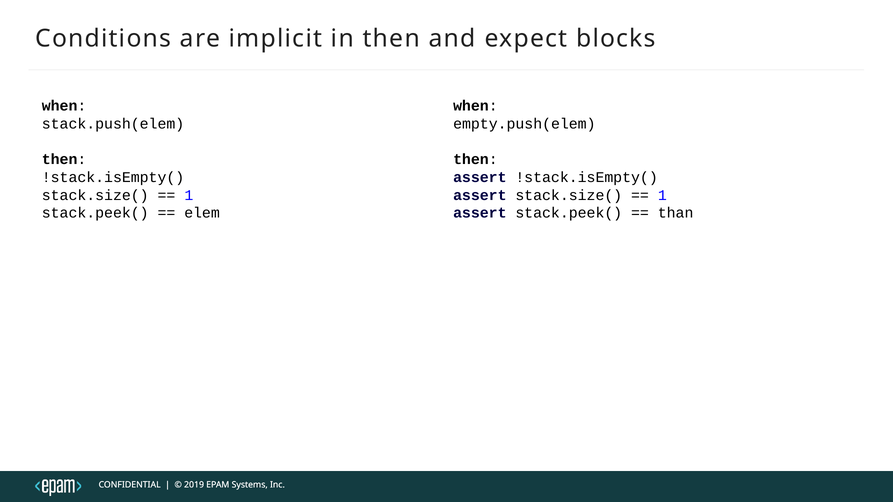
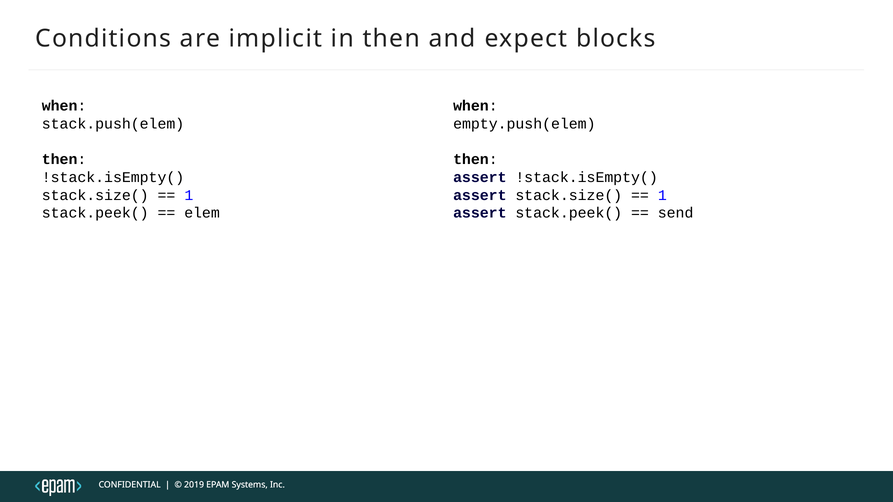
than: than -> send
